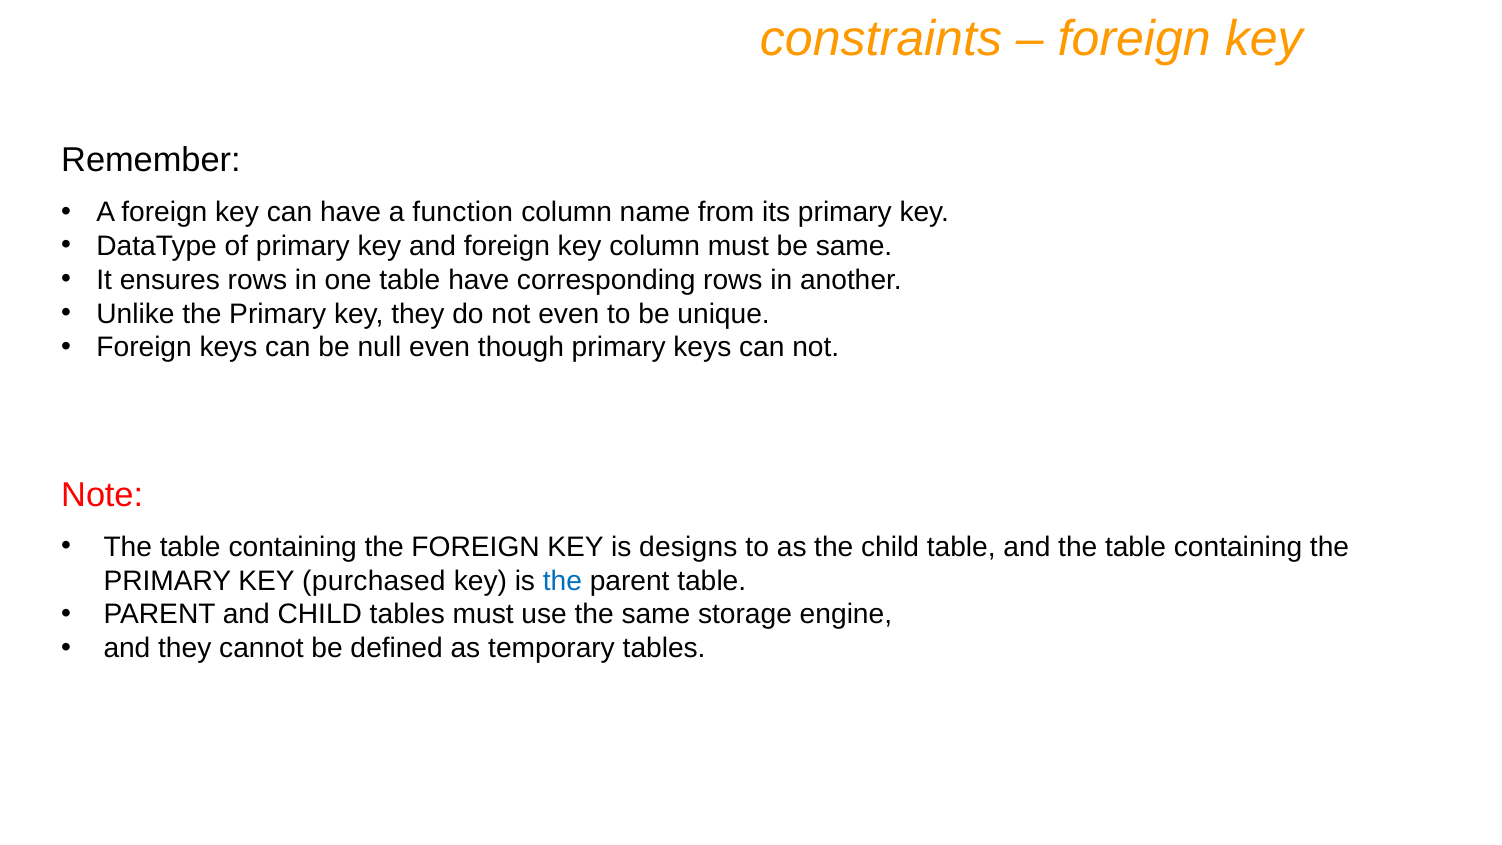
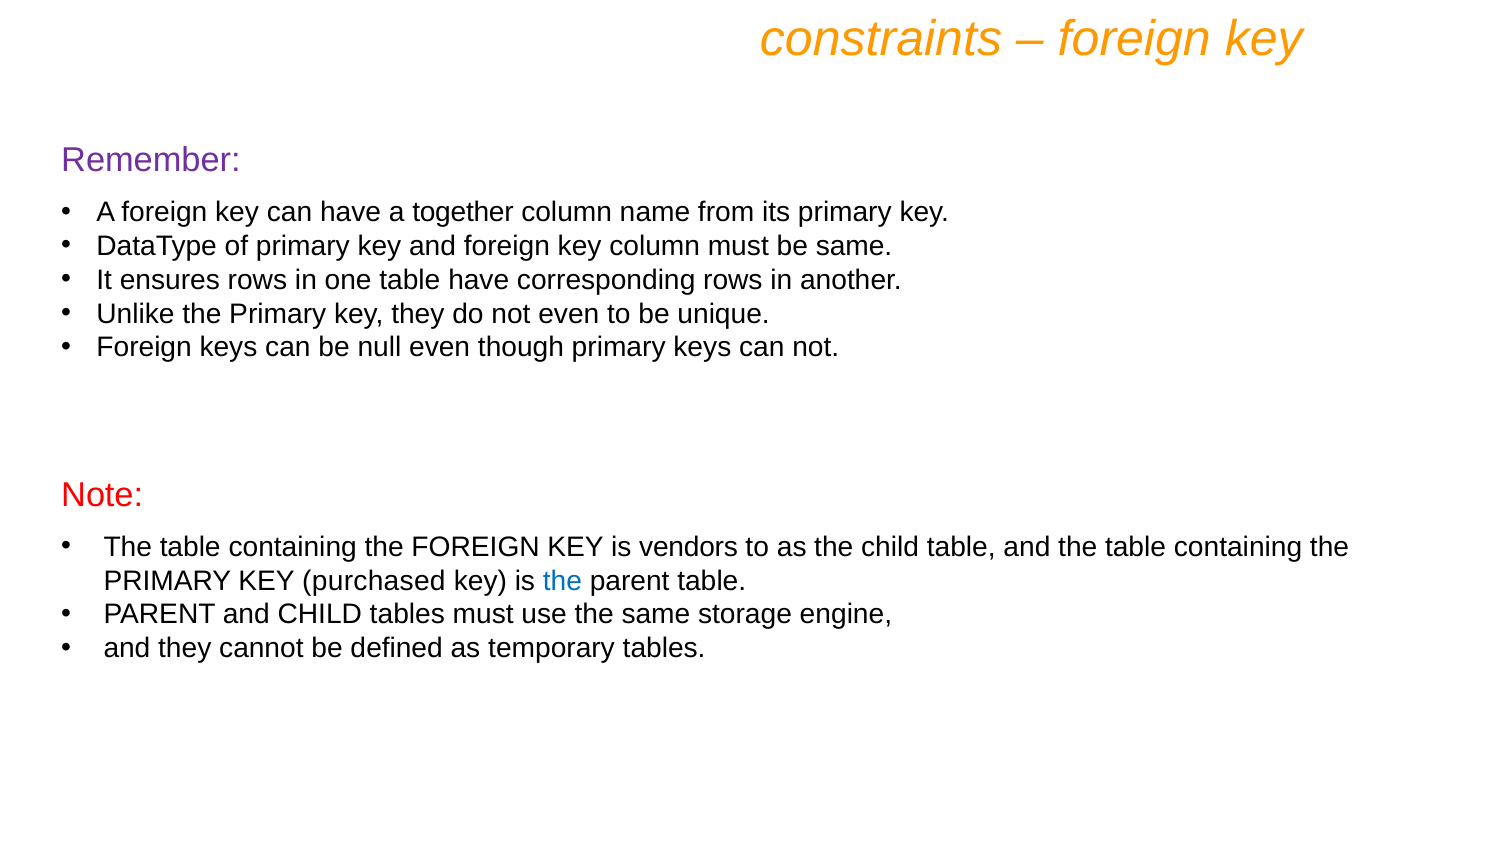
Remember colour: black -> purple
function: function -> together
designs: designs -> vendors
